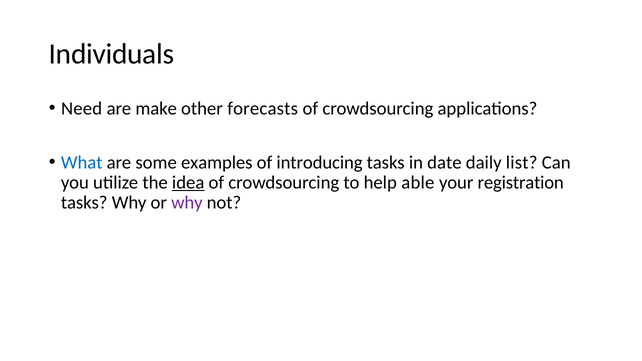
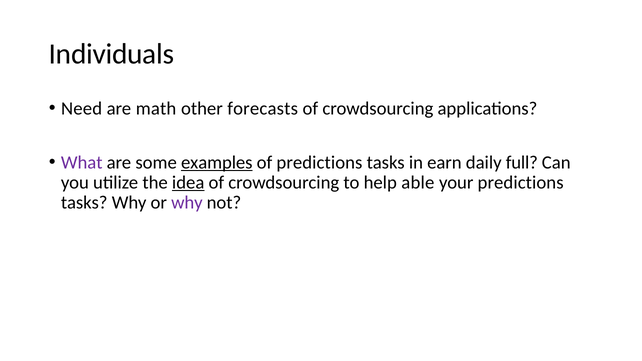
make: make -> math
What colour: blue -> purple
examples underline: none -> present
of introducing: introducing -> predictions
date: date -> earn
list: list -> full
your registration: registration -> predictions
